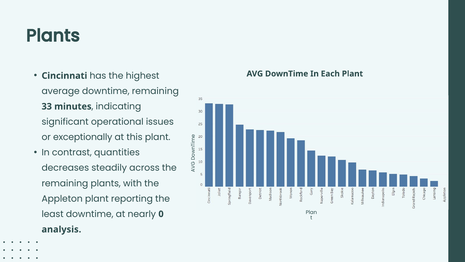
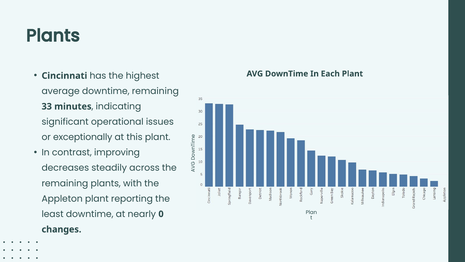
quantities: quantities -> improving
analysis: analysis -> changes
